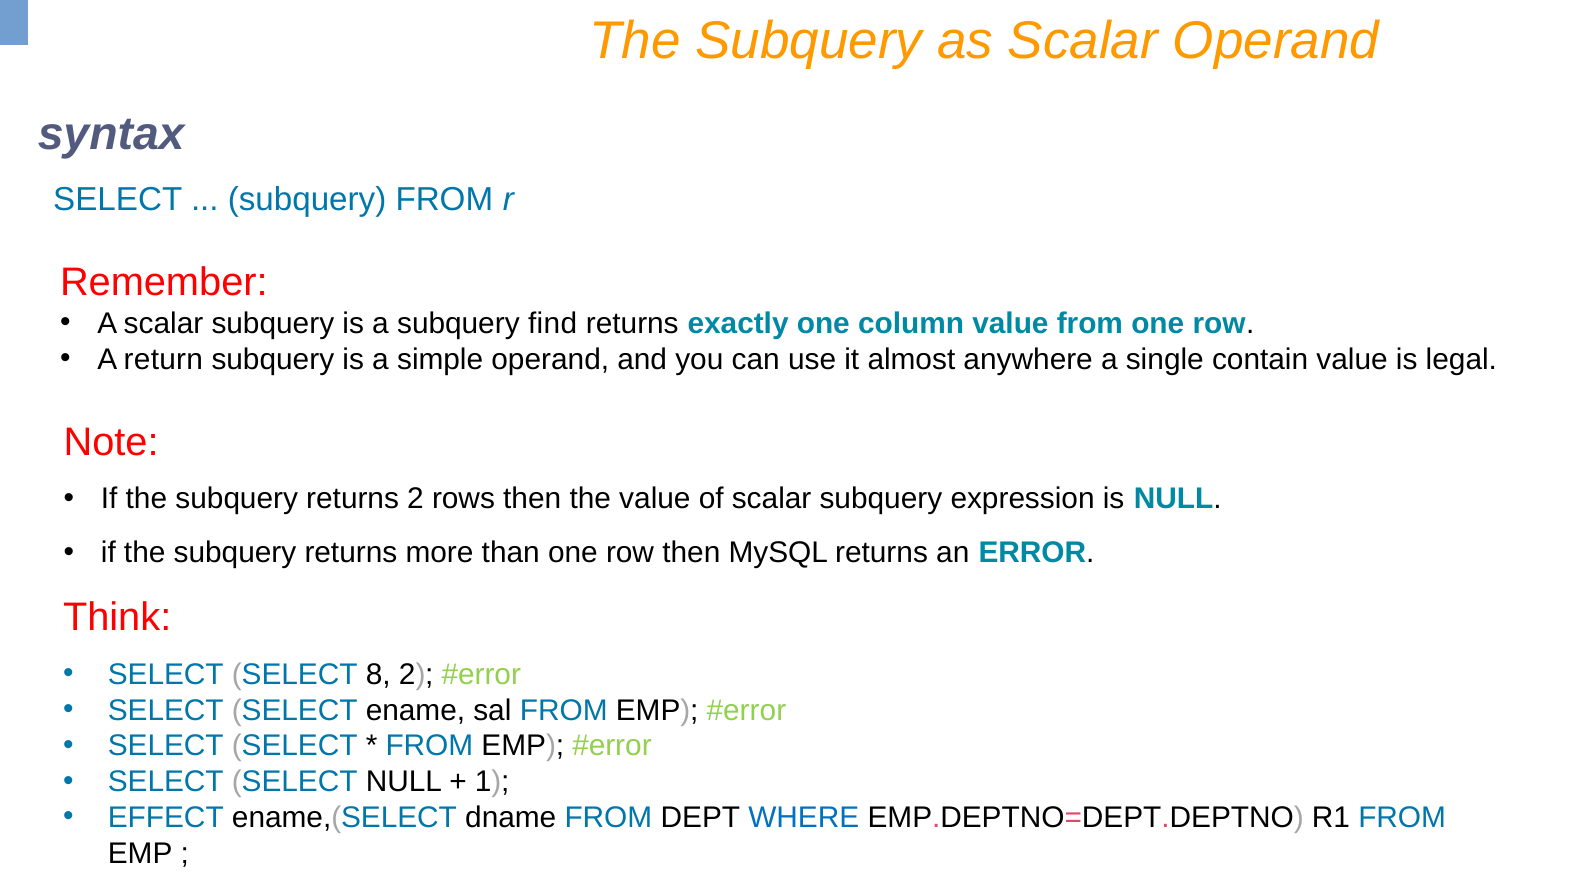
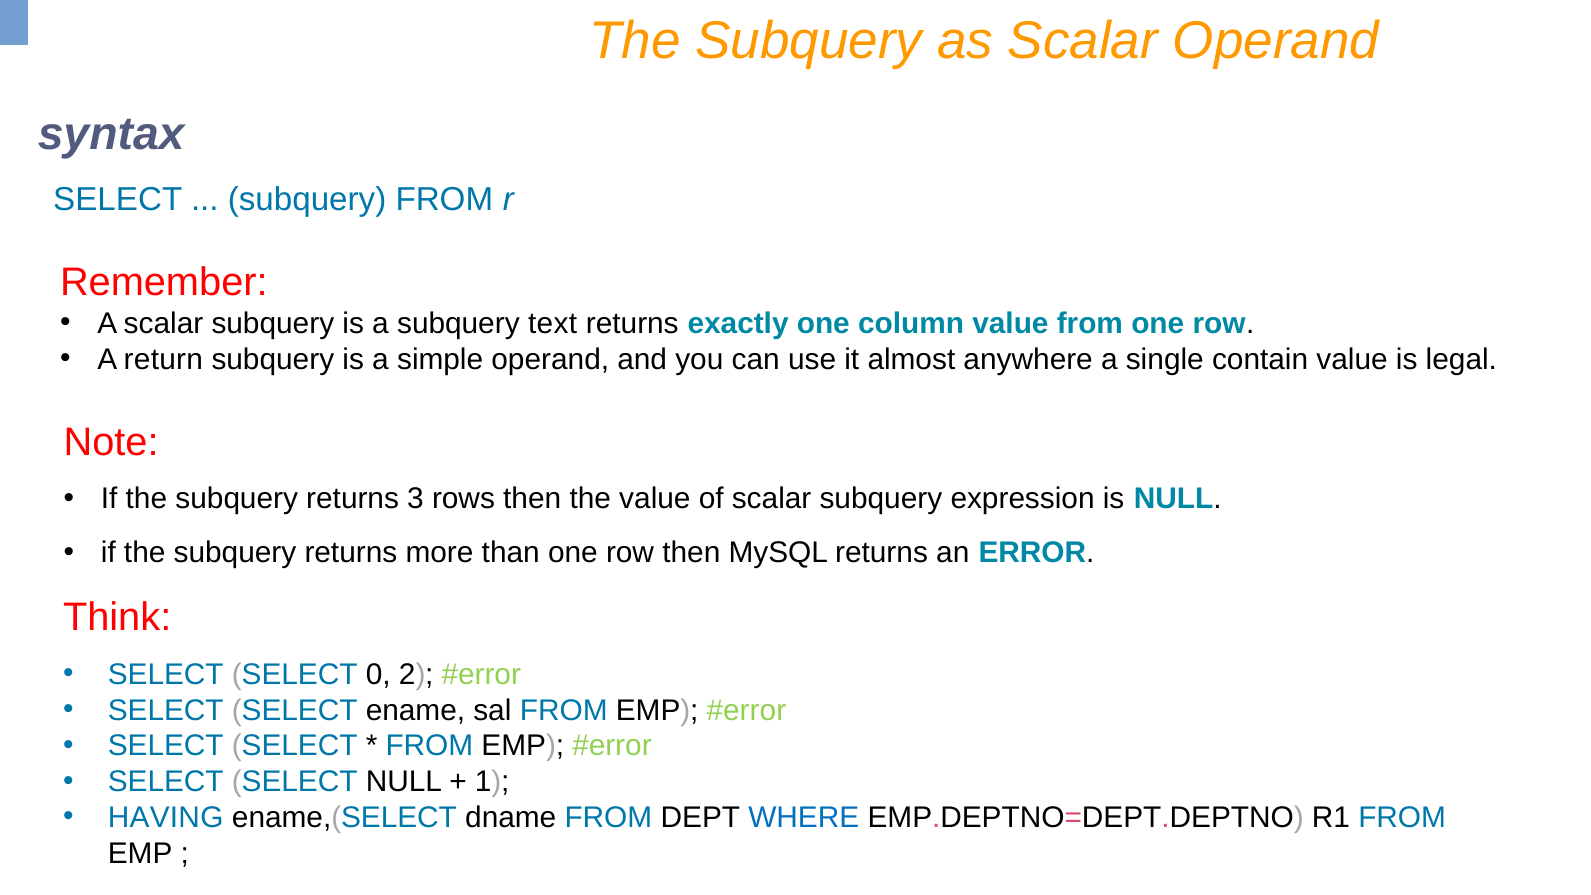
find: find -> text
returns 2: 2 -> 3
8: 8 -> 0
EFFECT: EFFECT -> HAVING
